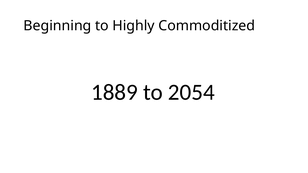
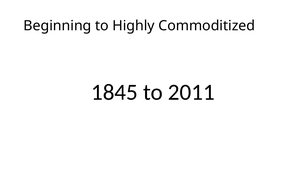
1889: 1889 -> 1845
2054: 2054 -> 2011
